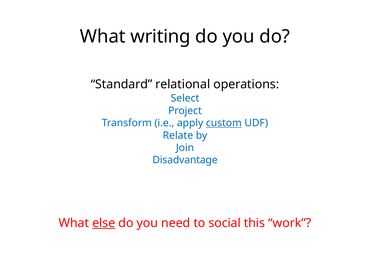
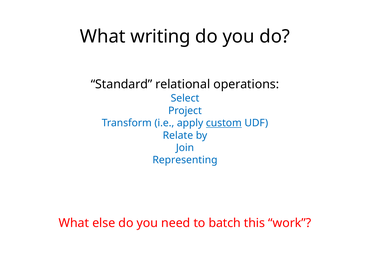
Disadvantage: Disadvantage -> Representing
else underline: present -> none
social: social -> batch
